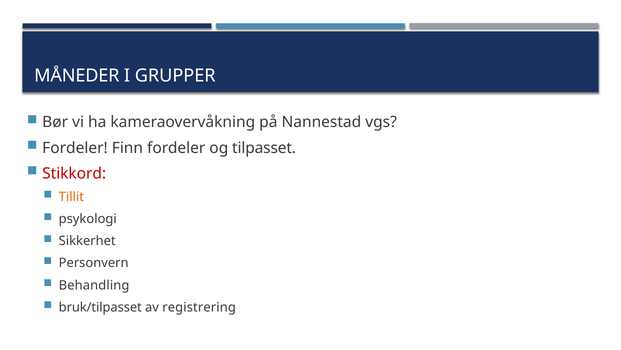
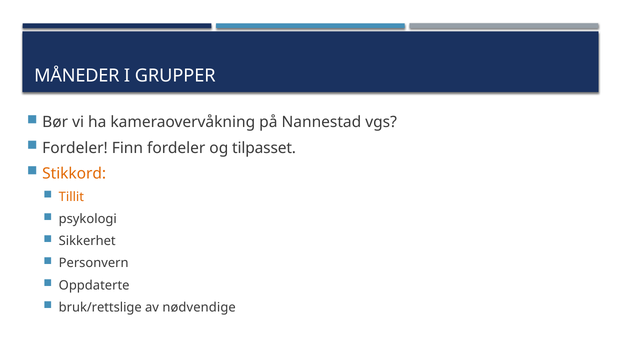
Stikkord colour: red -> orange
Behandling: Behandling -> Oppdaterte
bruk/tilpasset: bruk/tilpasset -> bruk/rettslige
registrering: registrering -> nødvendige
